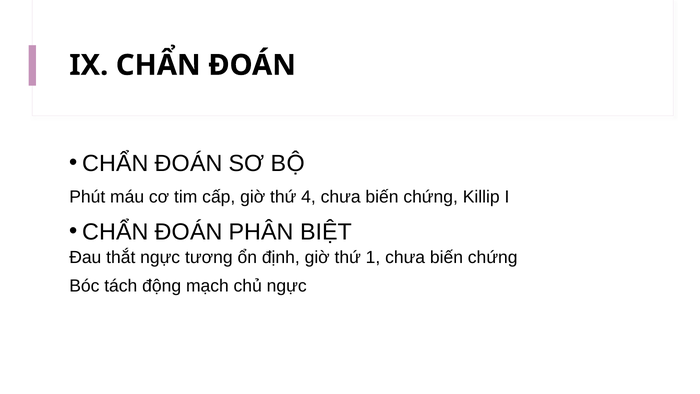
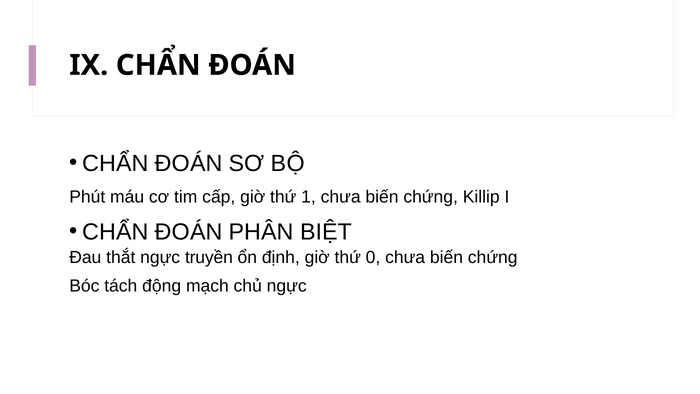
4: 4 -> 1
tương: tương -> truyền
1: 1 -> 0
